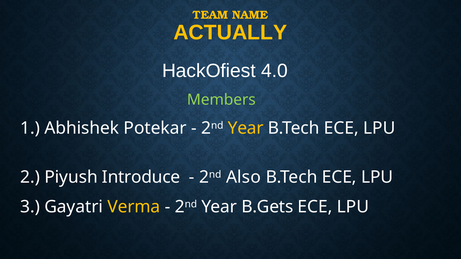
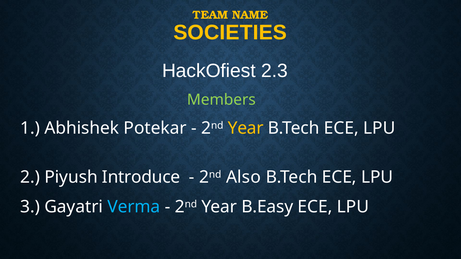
ACTUALLY: ACTUALLY -> SOCIETIES
4.0: 4.0 -> 2.3
Verma colour: yellow -> light blue
B.Gets: B.Gets -> B.Easy
